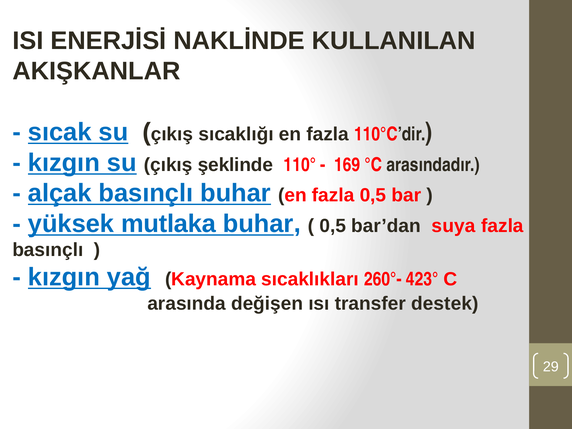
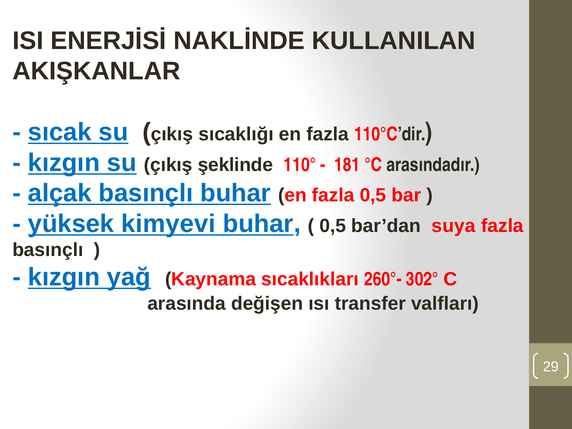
169: 169 -> 181
mutlaka: mutlaka -> kimyevi
423°: 423° -> 302°
destek: destek -> valfları
